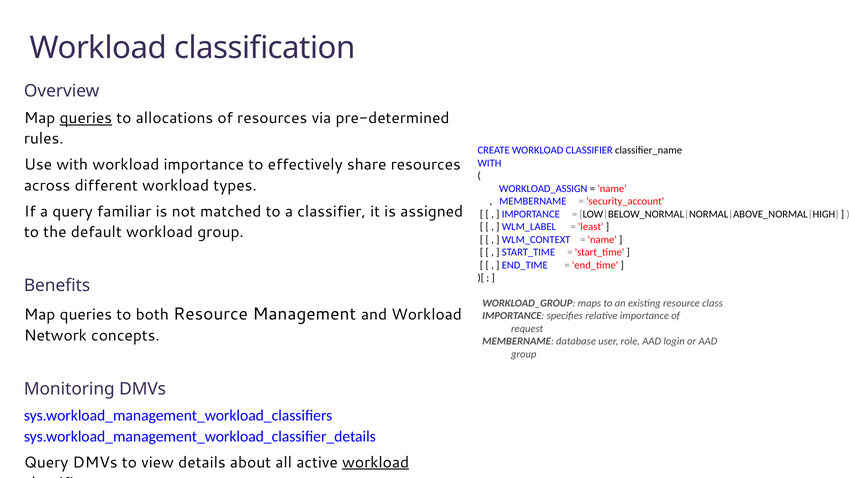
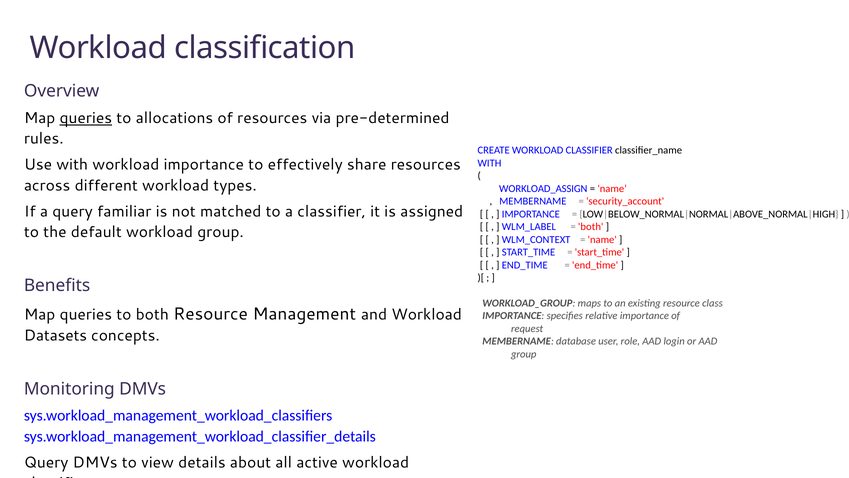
least at (591, 227): least -> both
Network: Network -> Datasets
workload at (376, 462) underline: present -> none
